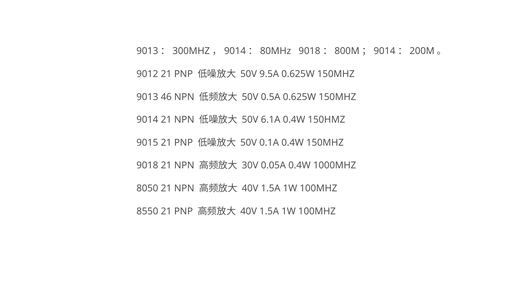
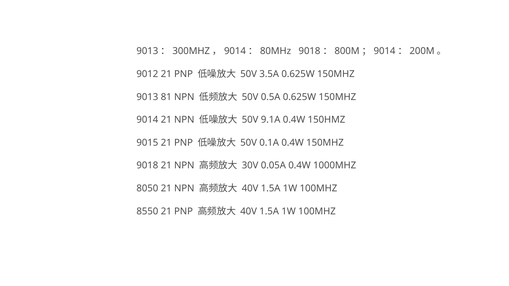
9.5A: 9.5A -> 3.5A
46: 46 -> 81
6.1A: 6.1A -> 9.1A
